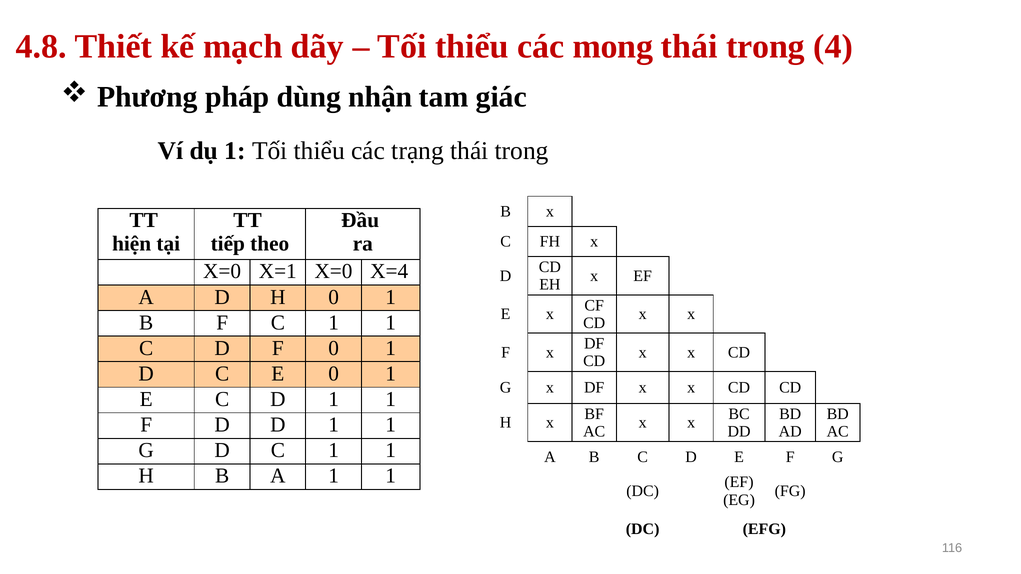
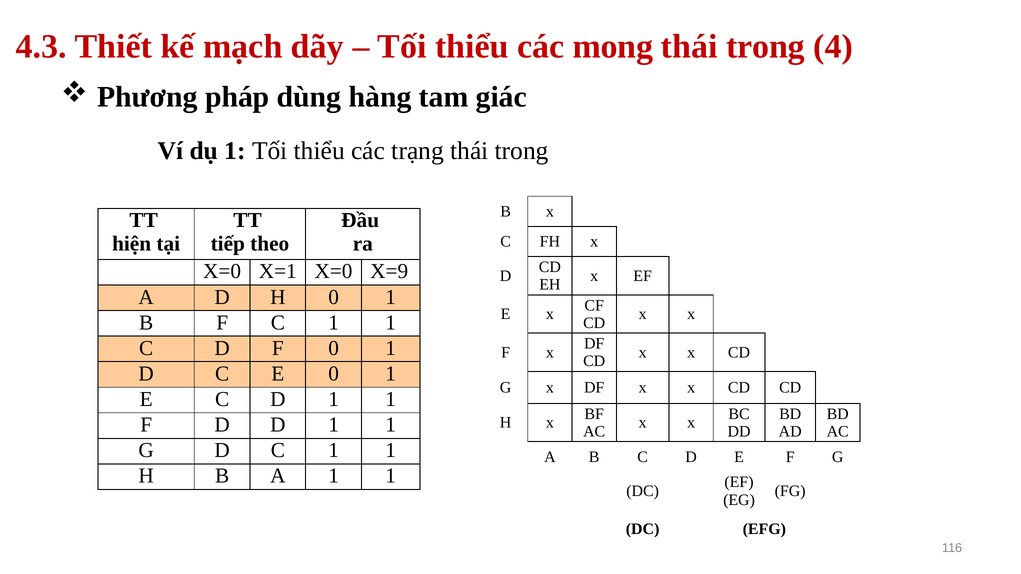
4.8: 4.8 -> 4.3
nhận: nhận -> hàng
X=4: X=4 -> X=9
